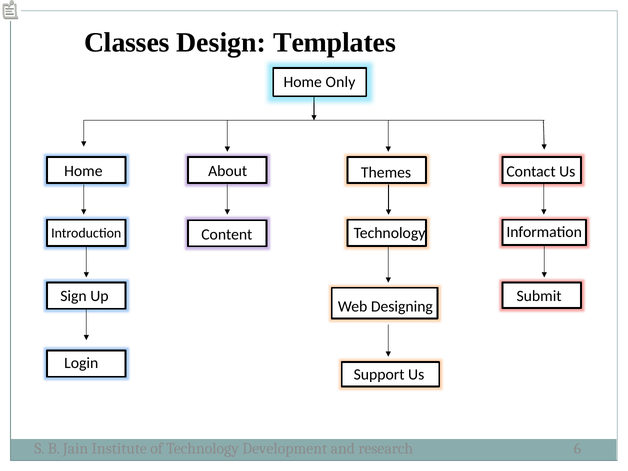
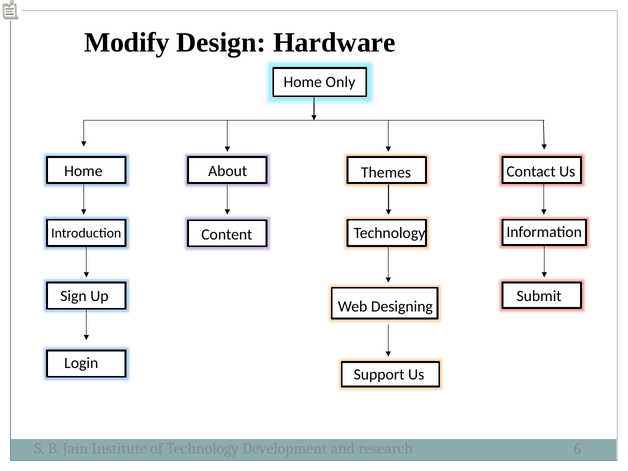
Classes: Classes -> Modify
Templates: Templates -> Hardware
